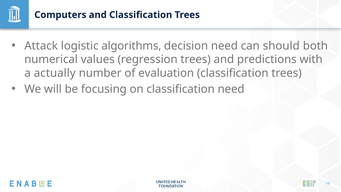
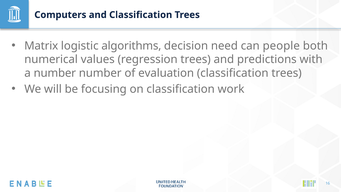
Attack: Attack -> Matrix
should: should -> people
a actually: actually -> number
classification need: need -> work
